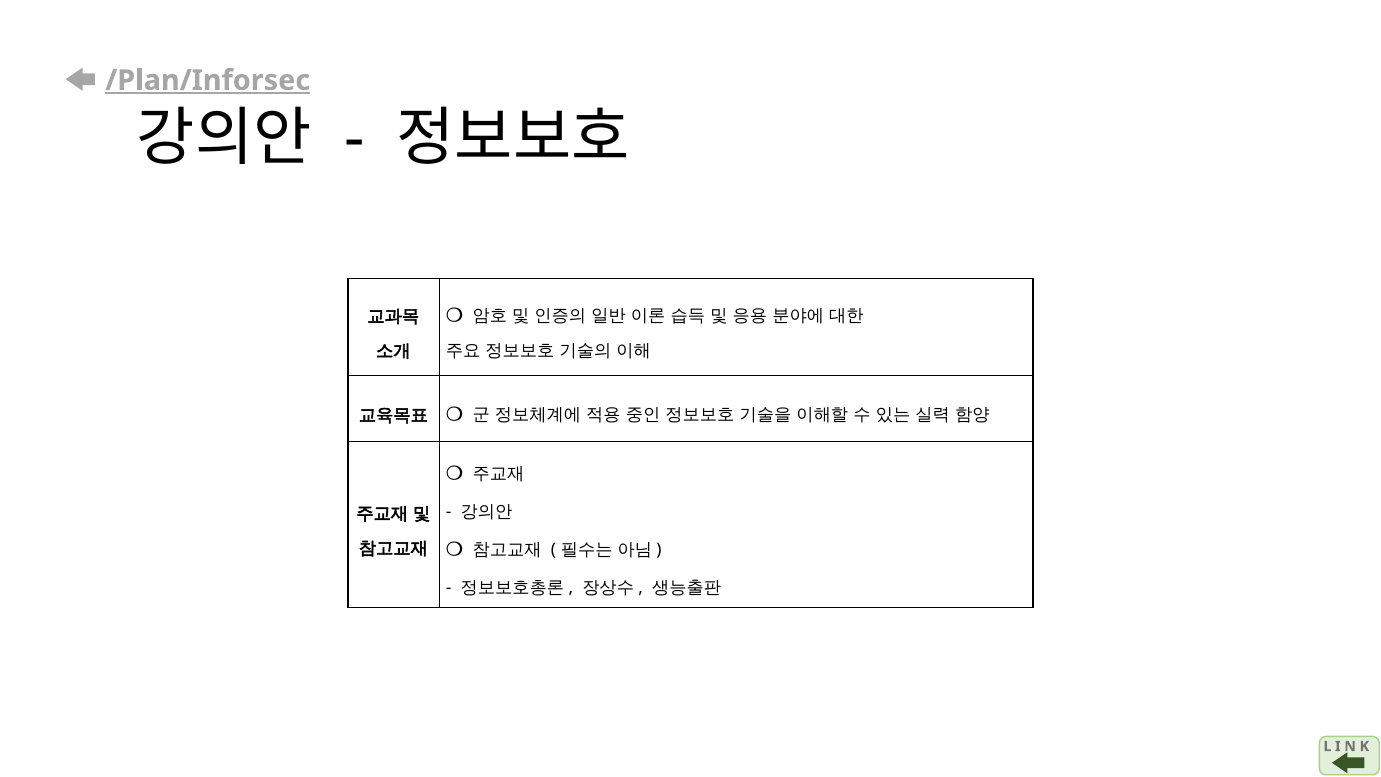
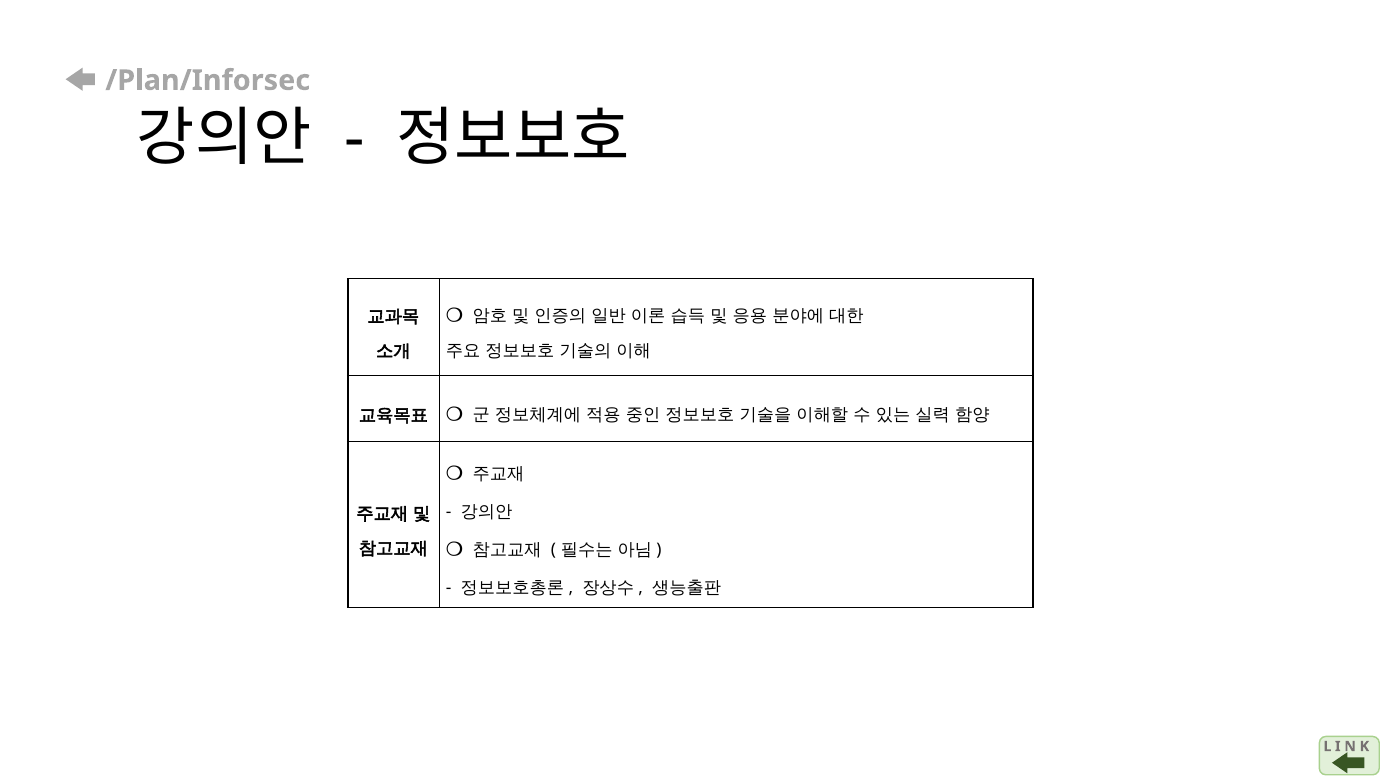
/Plan/Inforsec underline: present -> none
